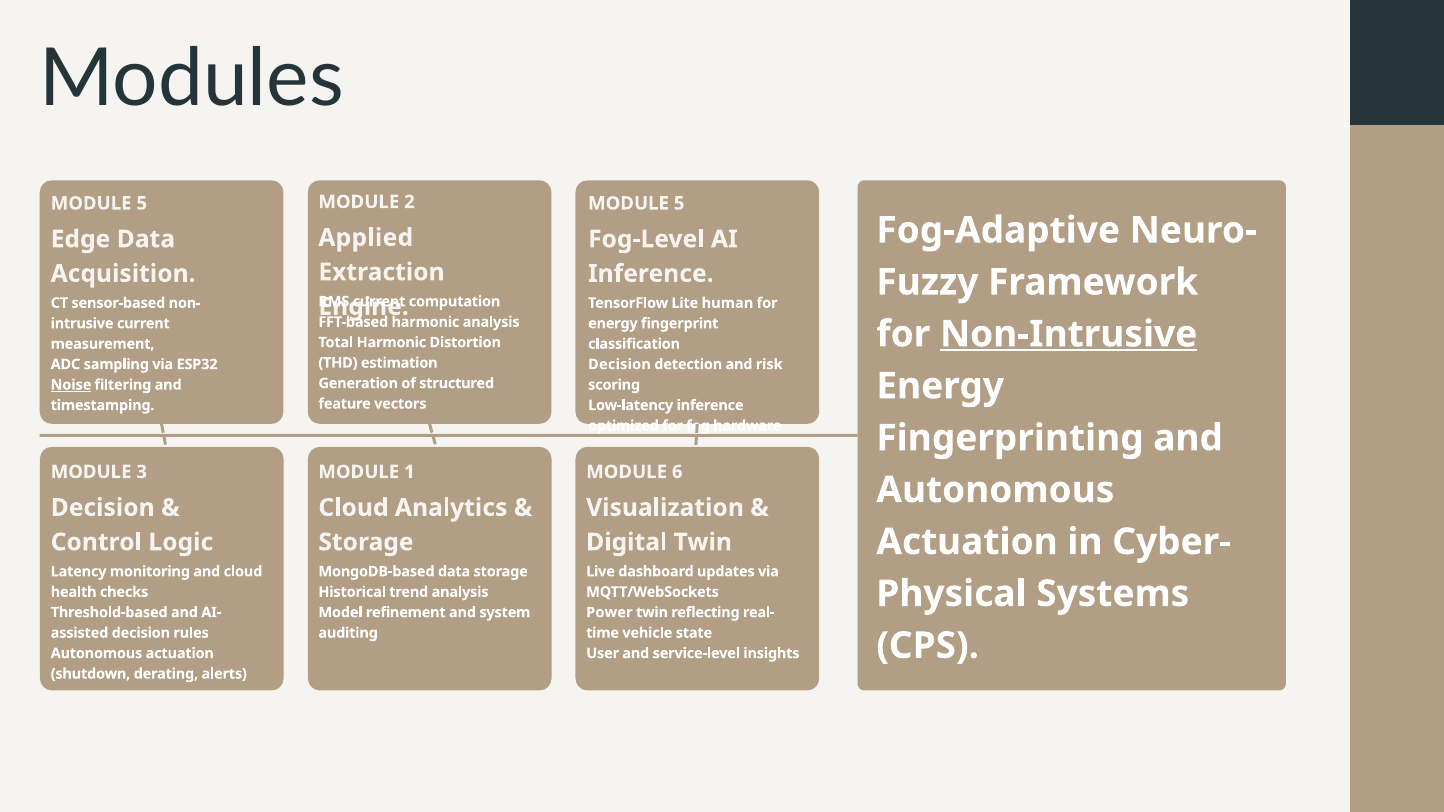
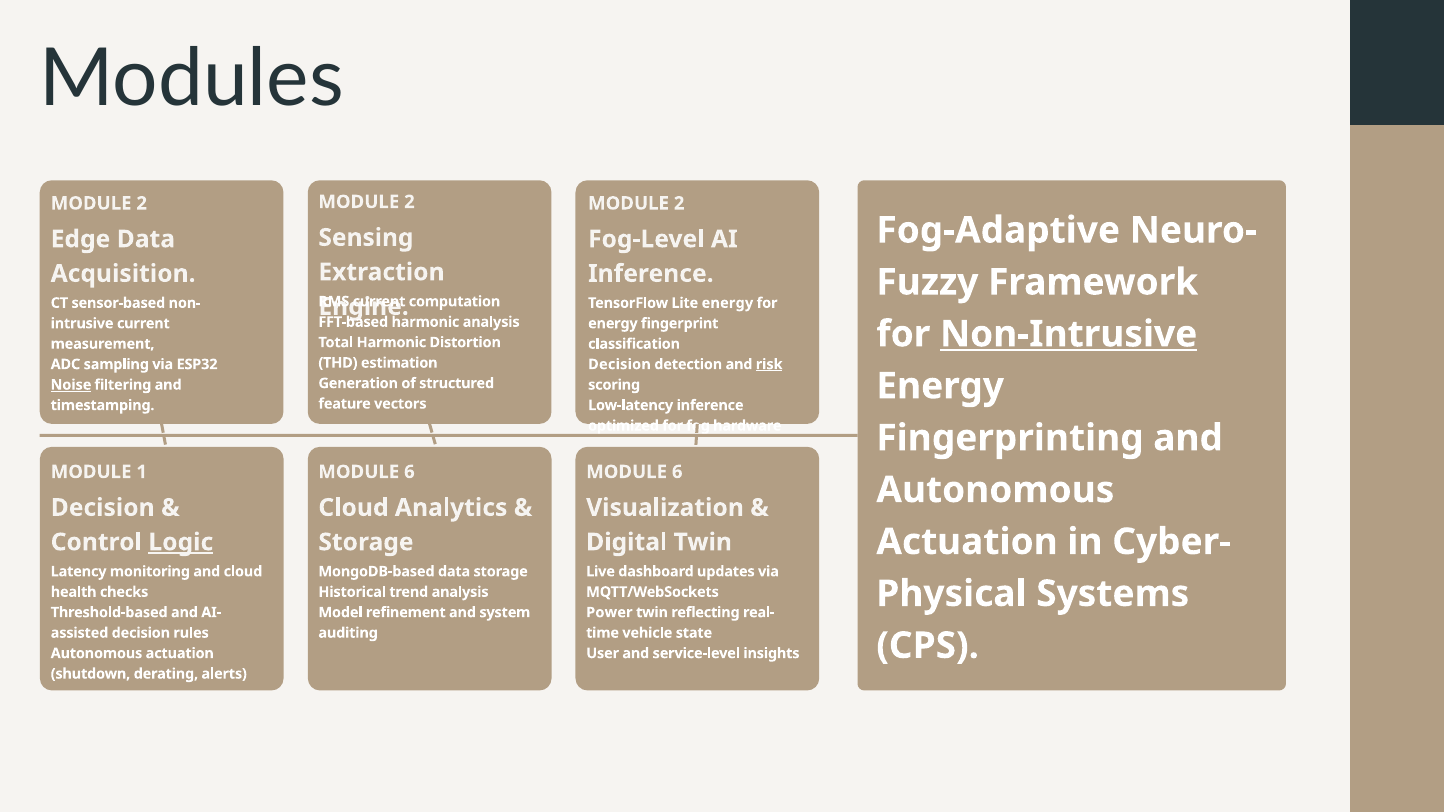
5 at (142, 203): 5 -> 2
5 at (679, 203): 5 -> 2
Applied: Applied -> Sensing
Lite human: human -> energy
risk underline: none -> present
3: 3 -> 1
1 at (409, 472): 1 -> 6
Logic underline: none -> present
